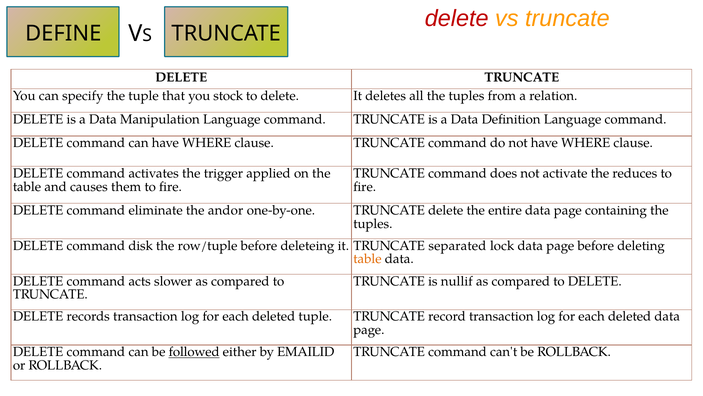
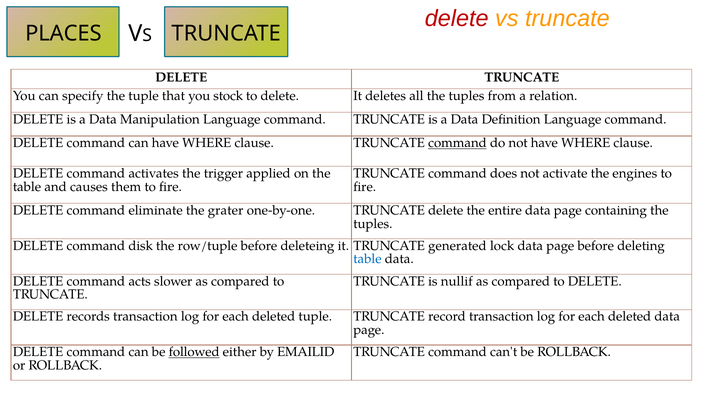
DEFINE: DEFINE -> PLACES
command at (457, 143) underline: none -> present
reduces: reduces -> engines
andor: andor -> grater
separated: separated -> generated
table at (367, 259) colour: orange -> blue
